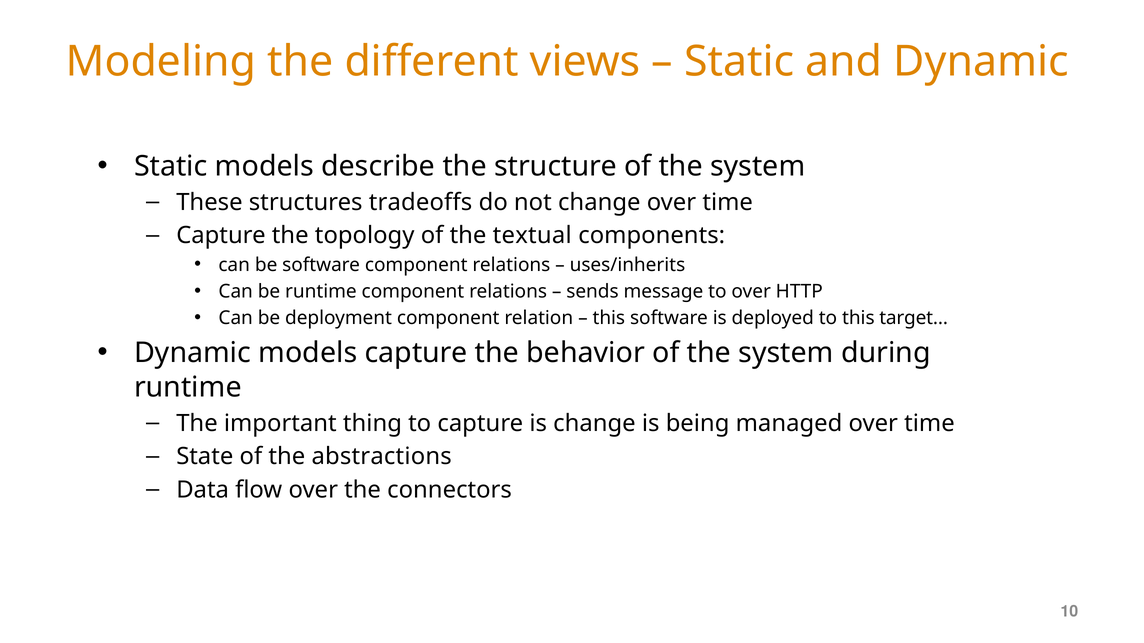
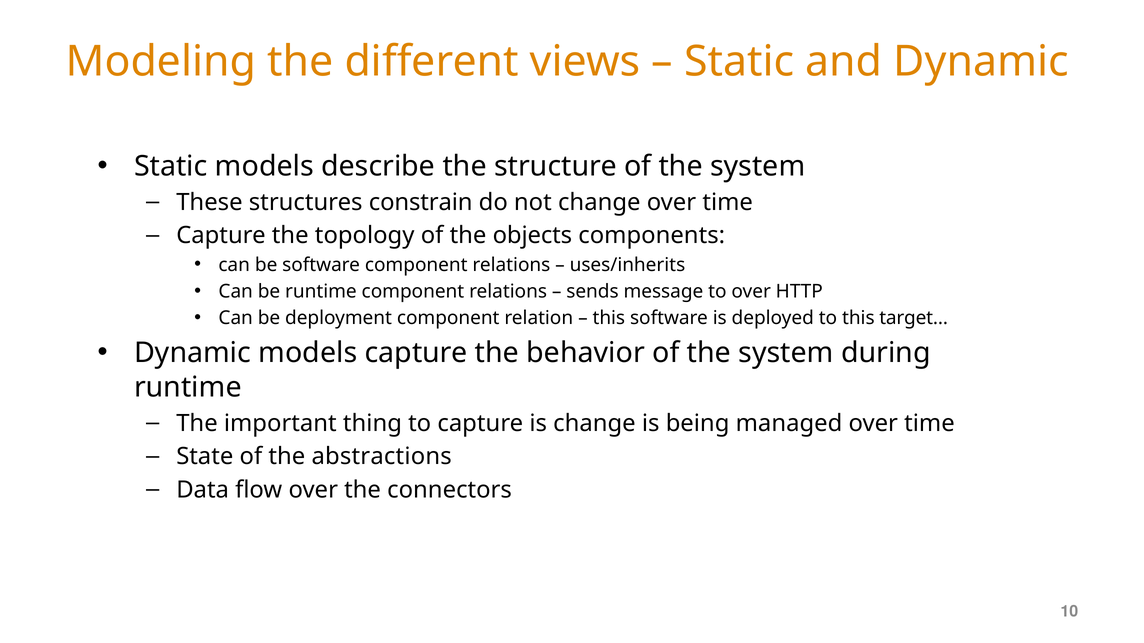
tradeoffs: tradeoffs -> constrain
textual: textual -> objects
